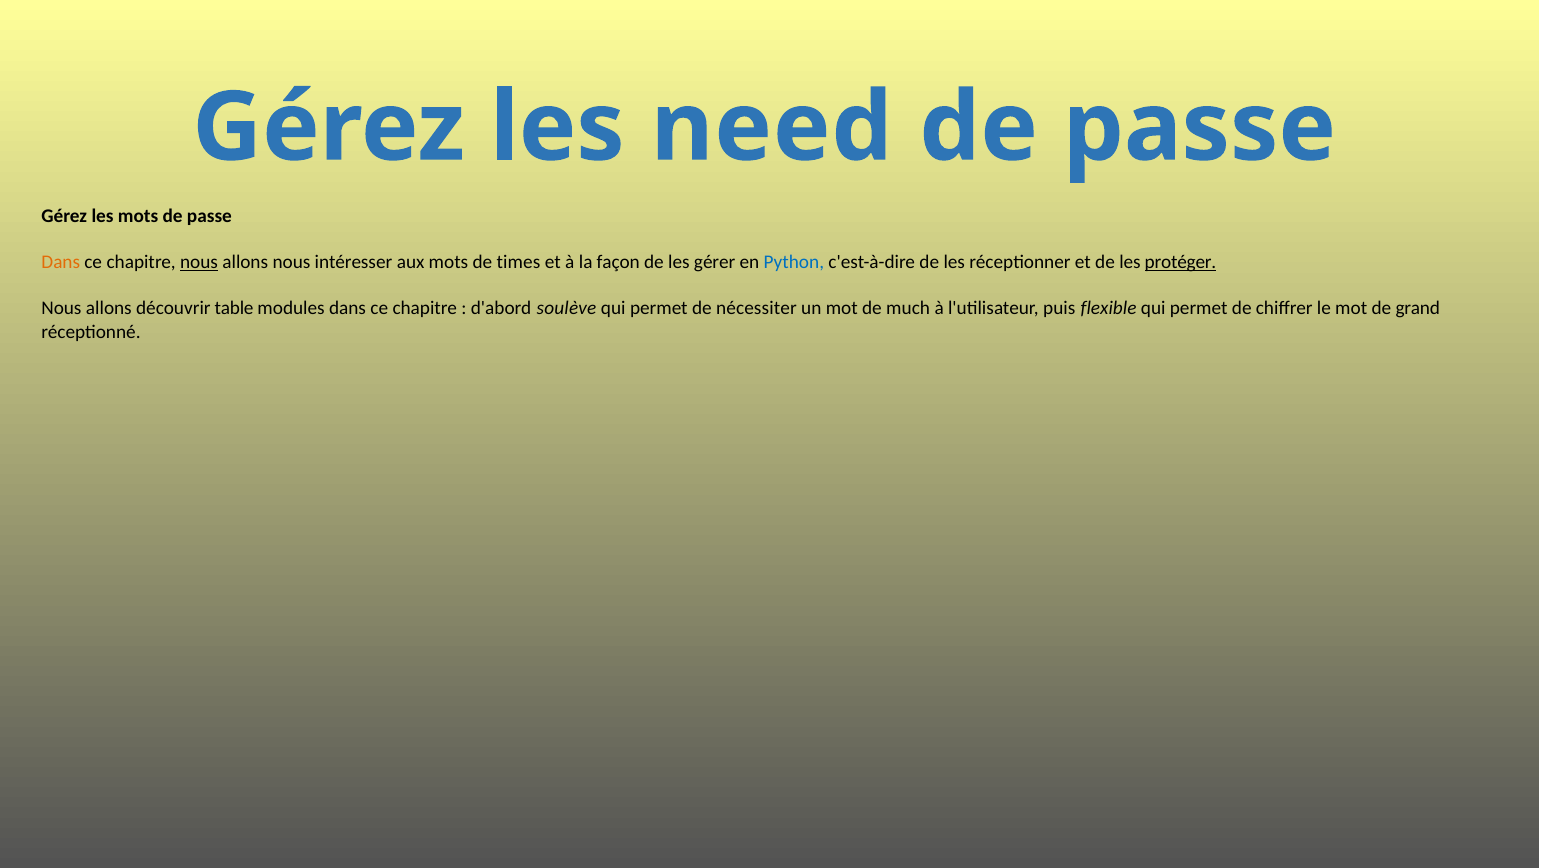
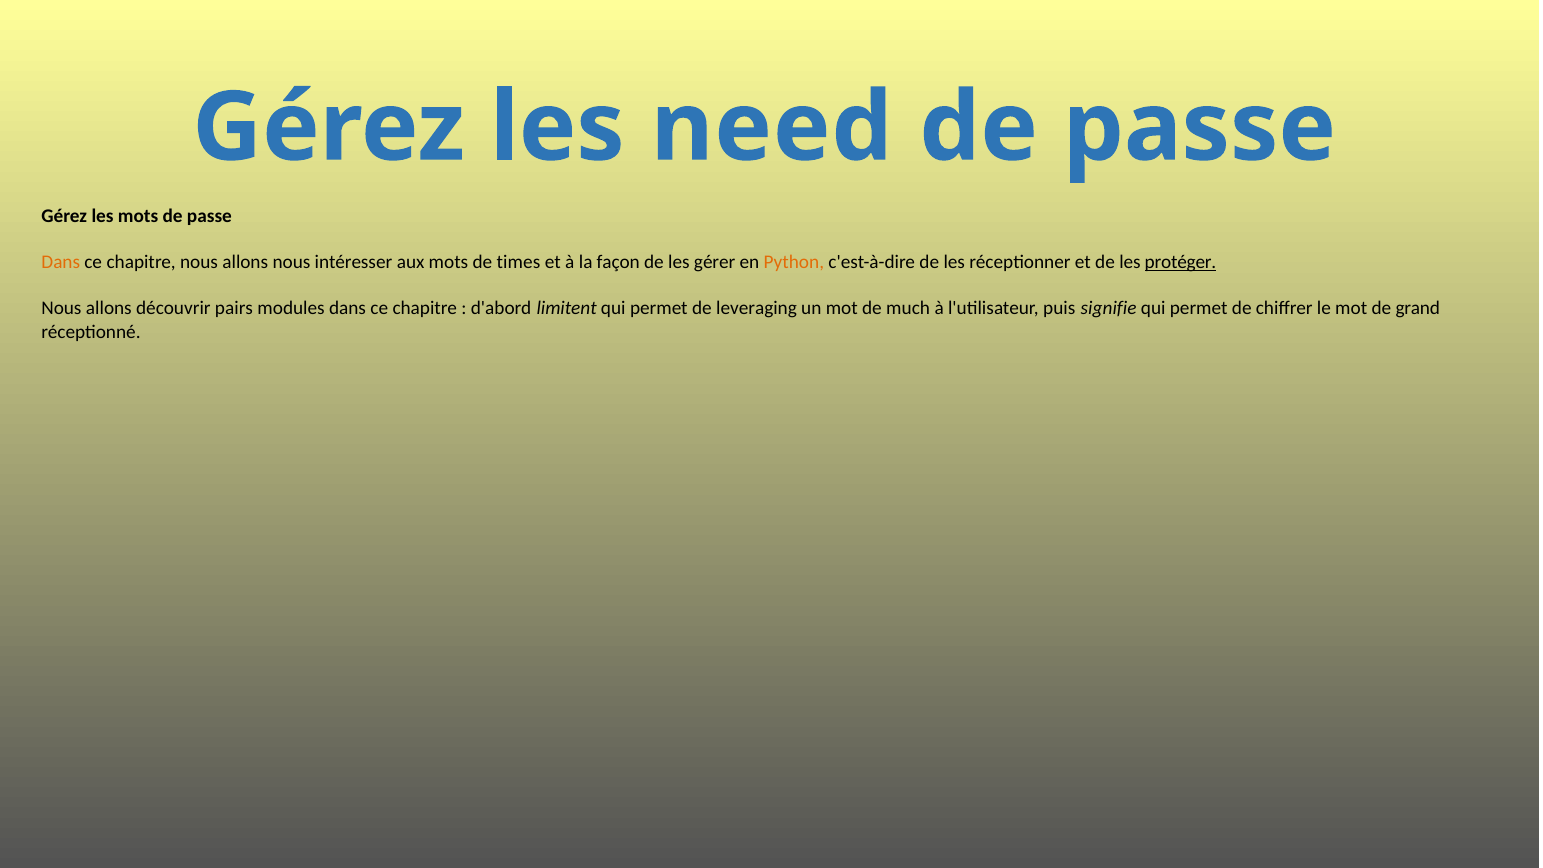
nous at (199, 262) underline: present -> none
Python colour: blue -> orange
table: table -> pairs
soulève: soulève -> limitent
nécessiter: nécessiter -> leveraging
flexible: flexible -> signifie
